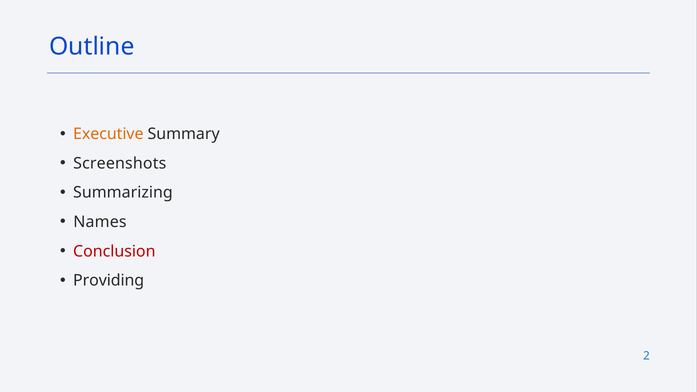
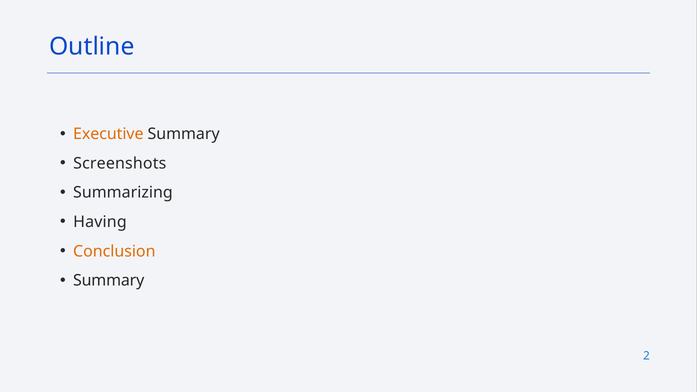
Names: Names -> Having
Conclusion colour: red -> orange
Providing at (109, 281): Providing -> Summary
